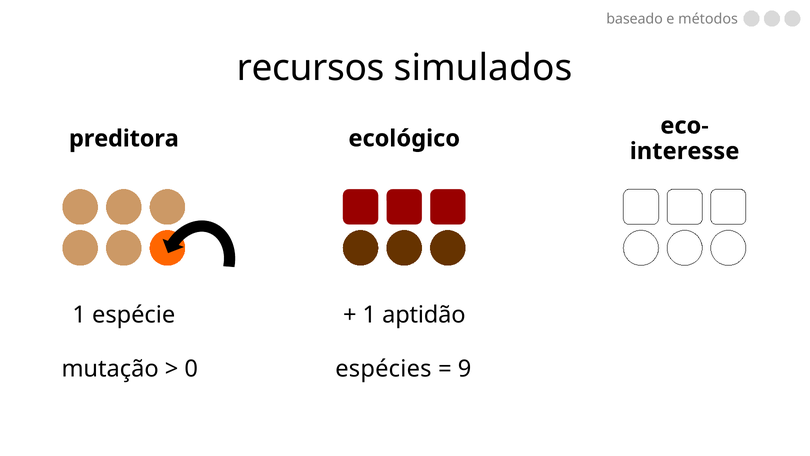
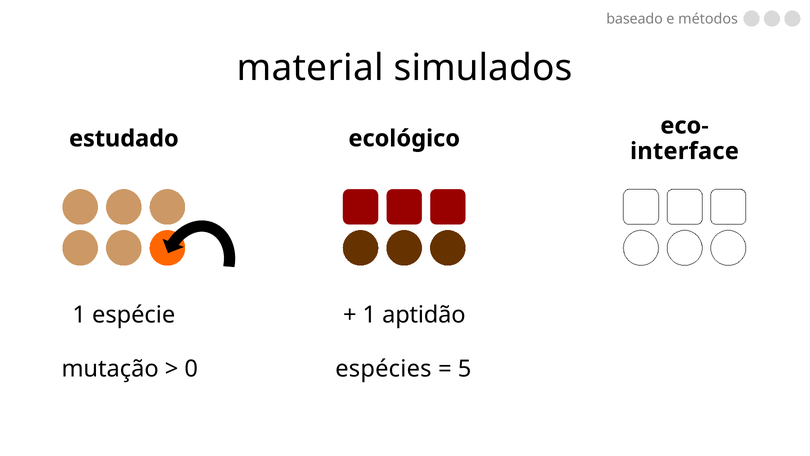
recursos: recursos -> material
preditora: preditora -> estudado
interesse: interesse -> interface
9: 9 -> 5
